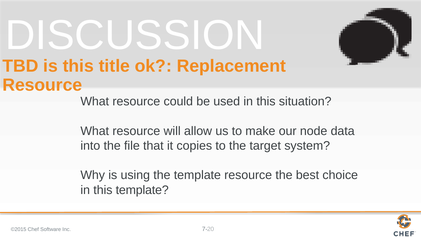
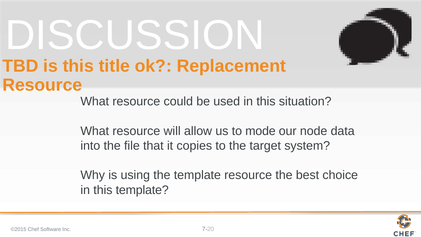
make: make -> mode
